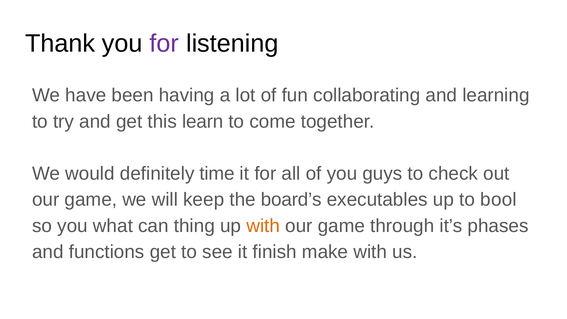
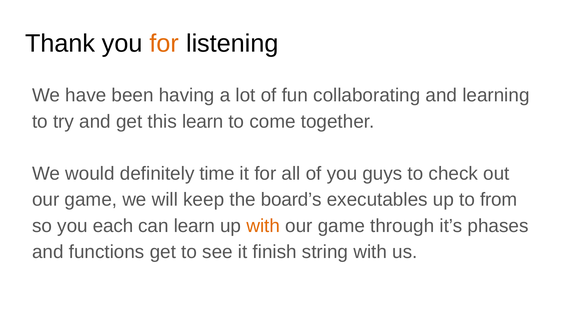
for at (164, 44) colour: purple -> orange
bool: bool -> from
what: what -> each
can thing: thing -> learn
make: make -> string
